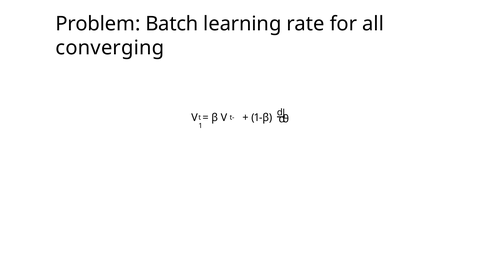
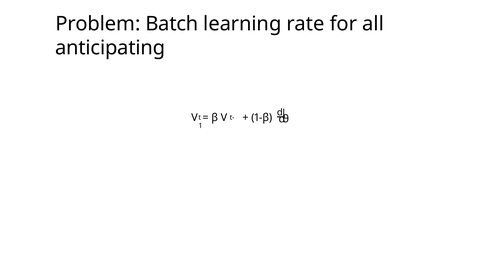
converging: converging -> anticipating
